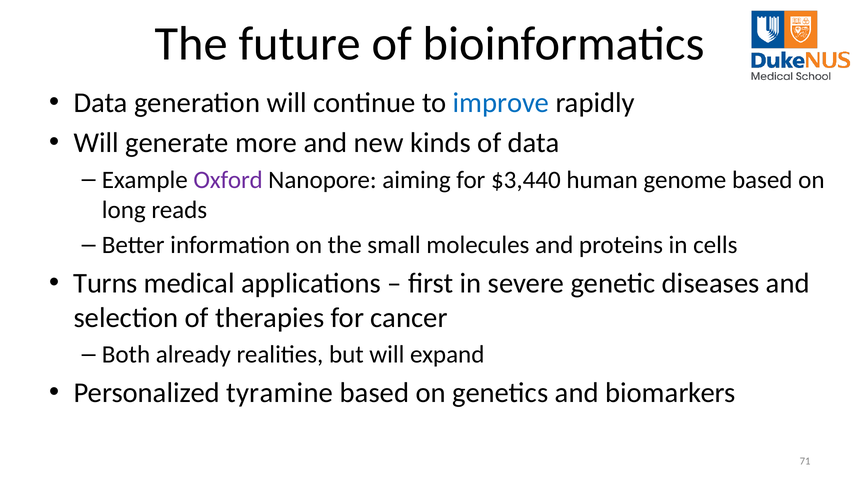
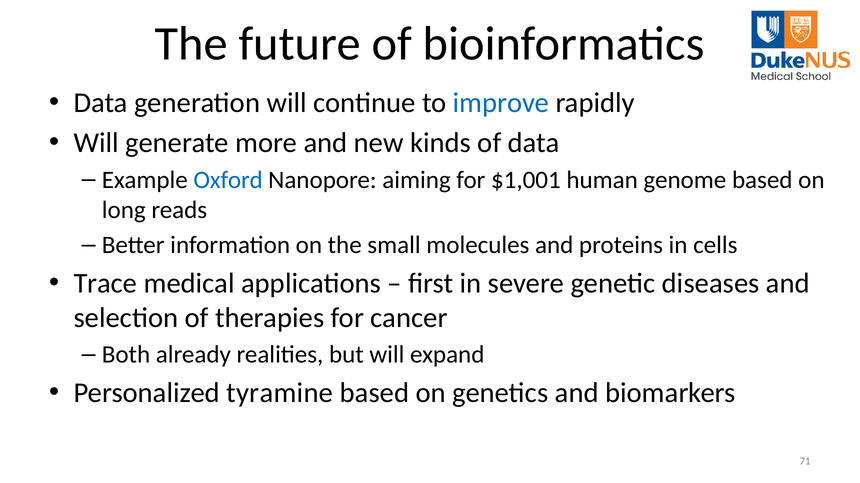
Oxford colour: purple -> blue
$3,440: $3,440 -> $1,001
Turns: Turns -> Trace
